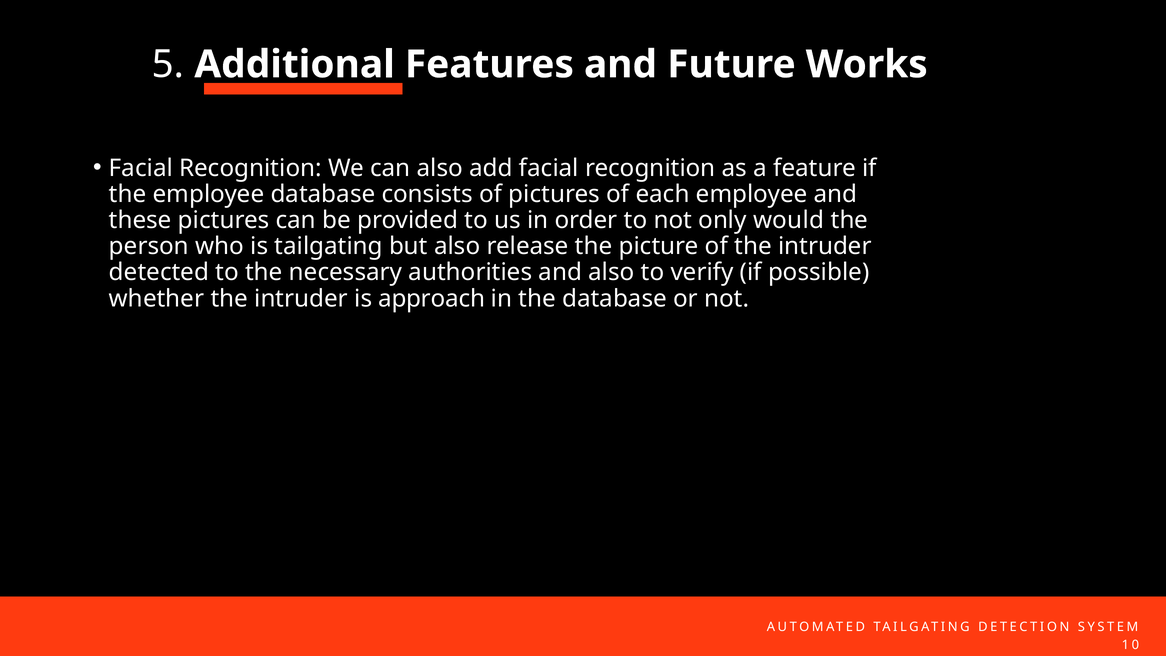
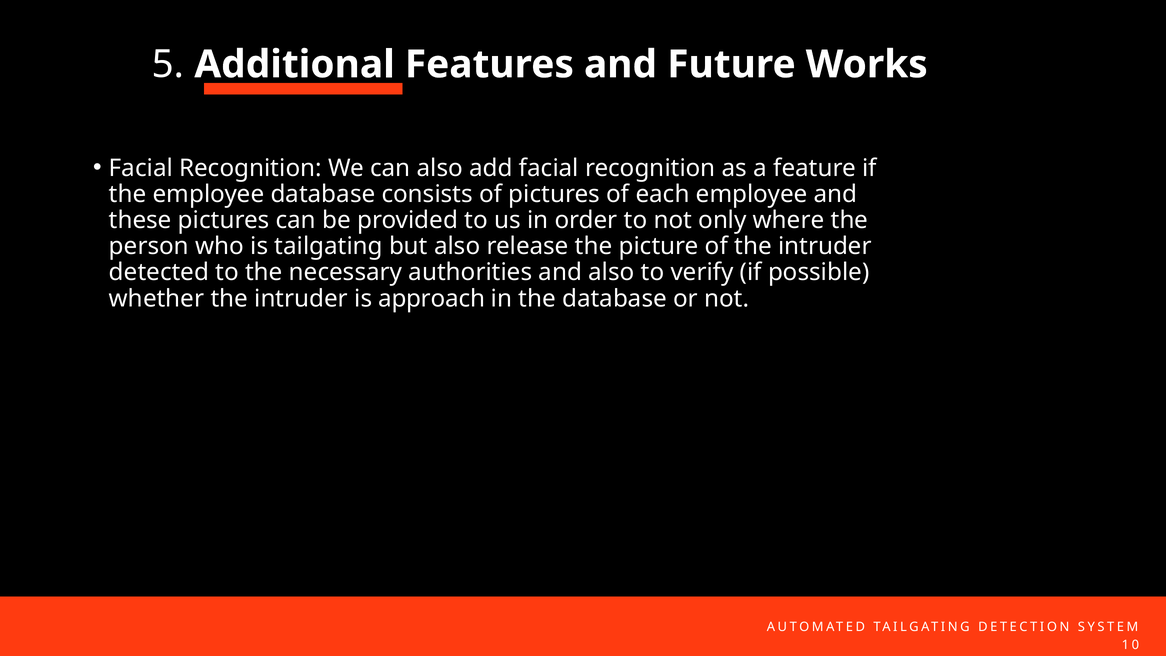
would: would -> where
